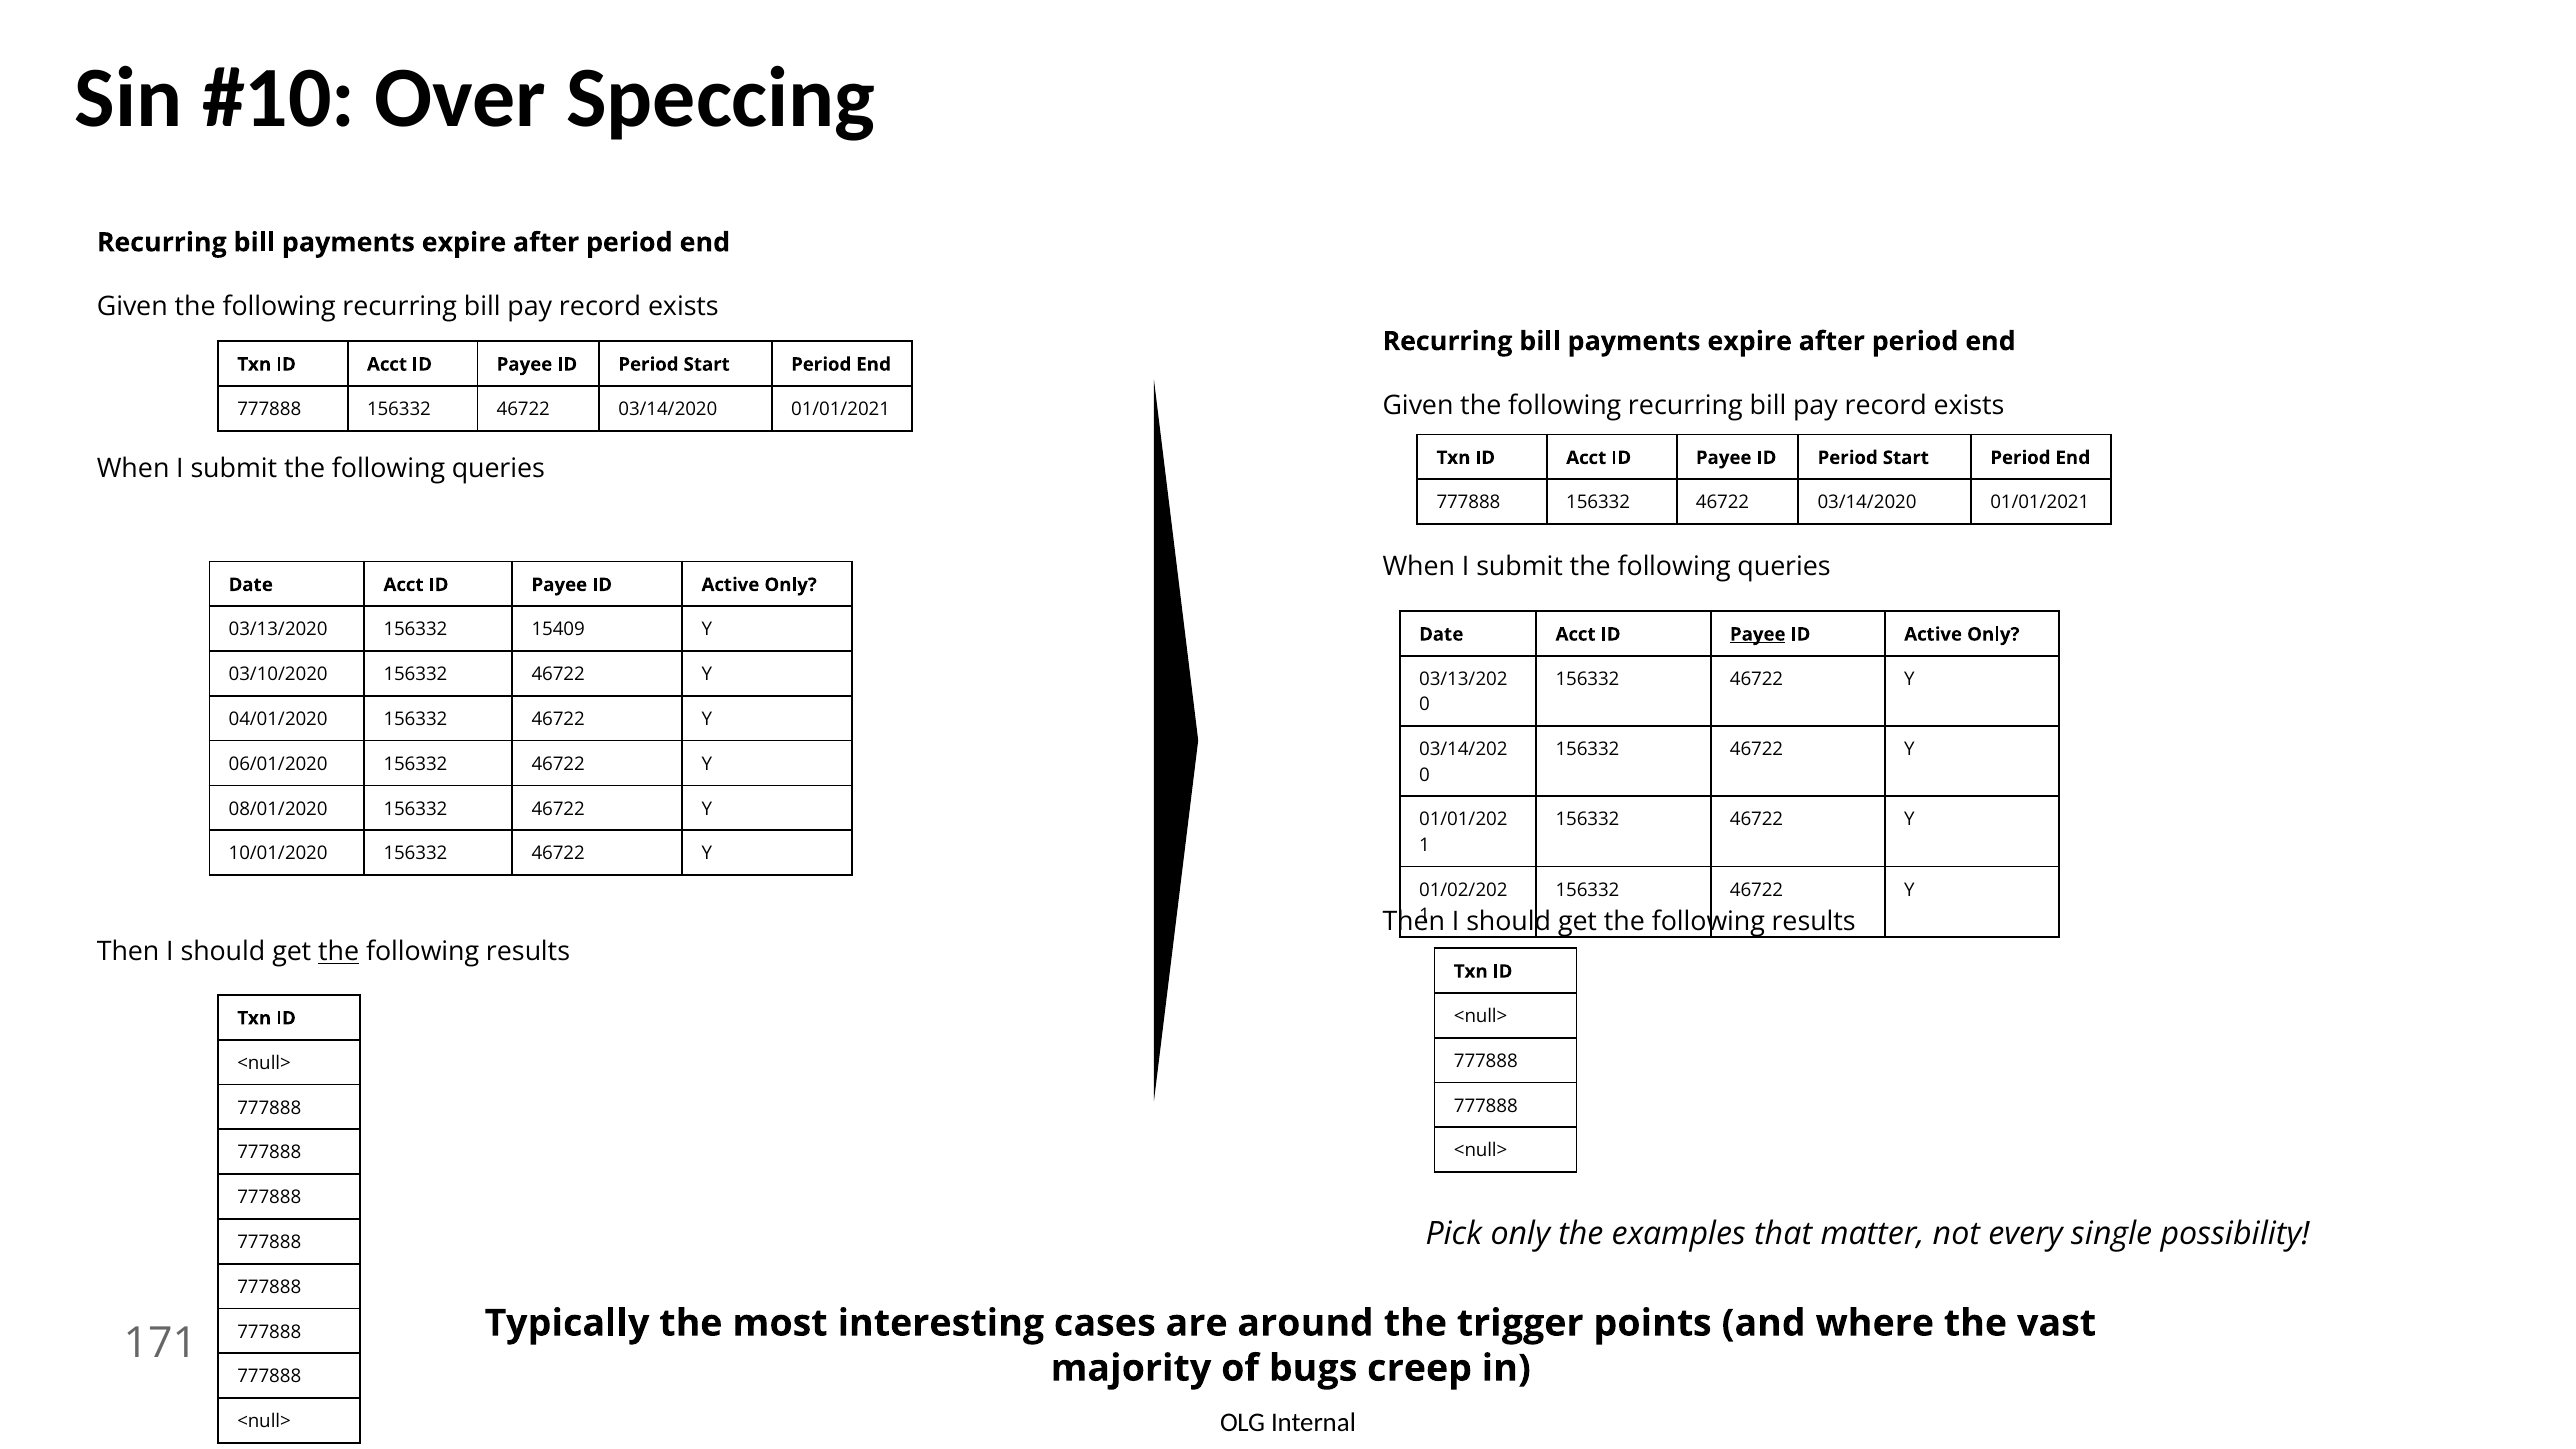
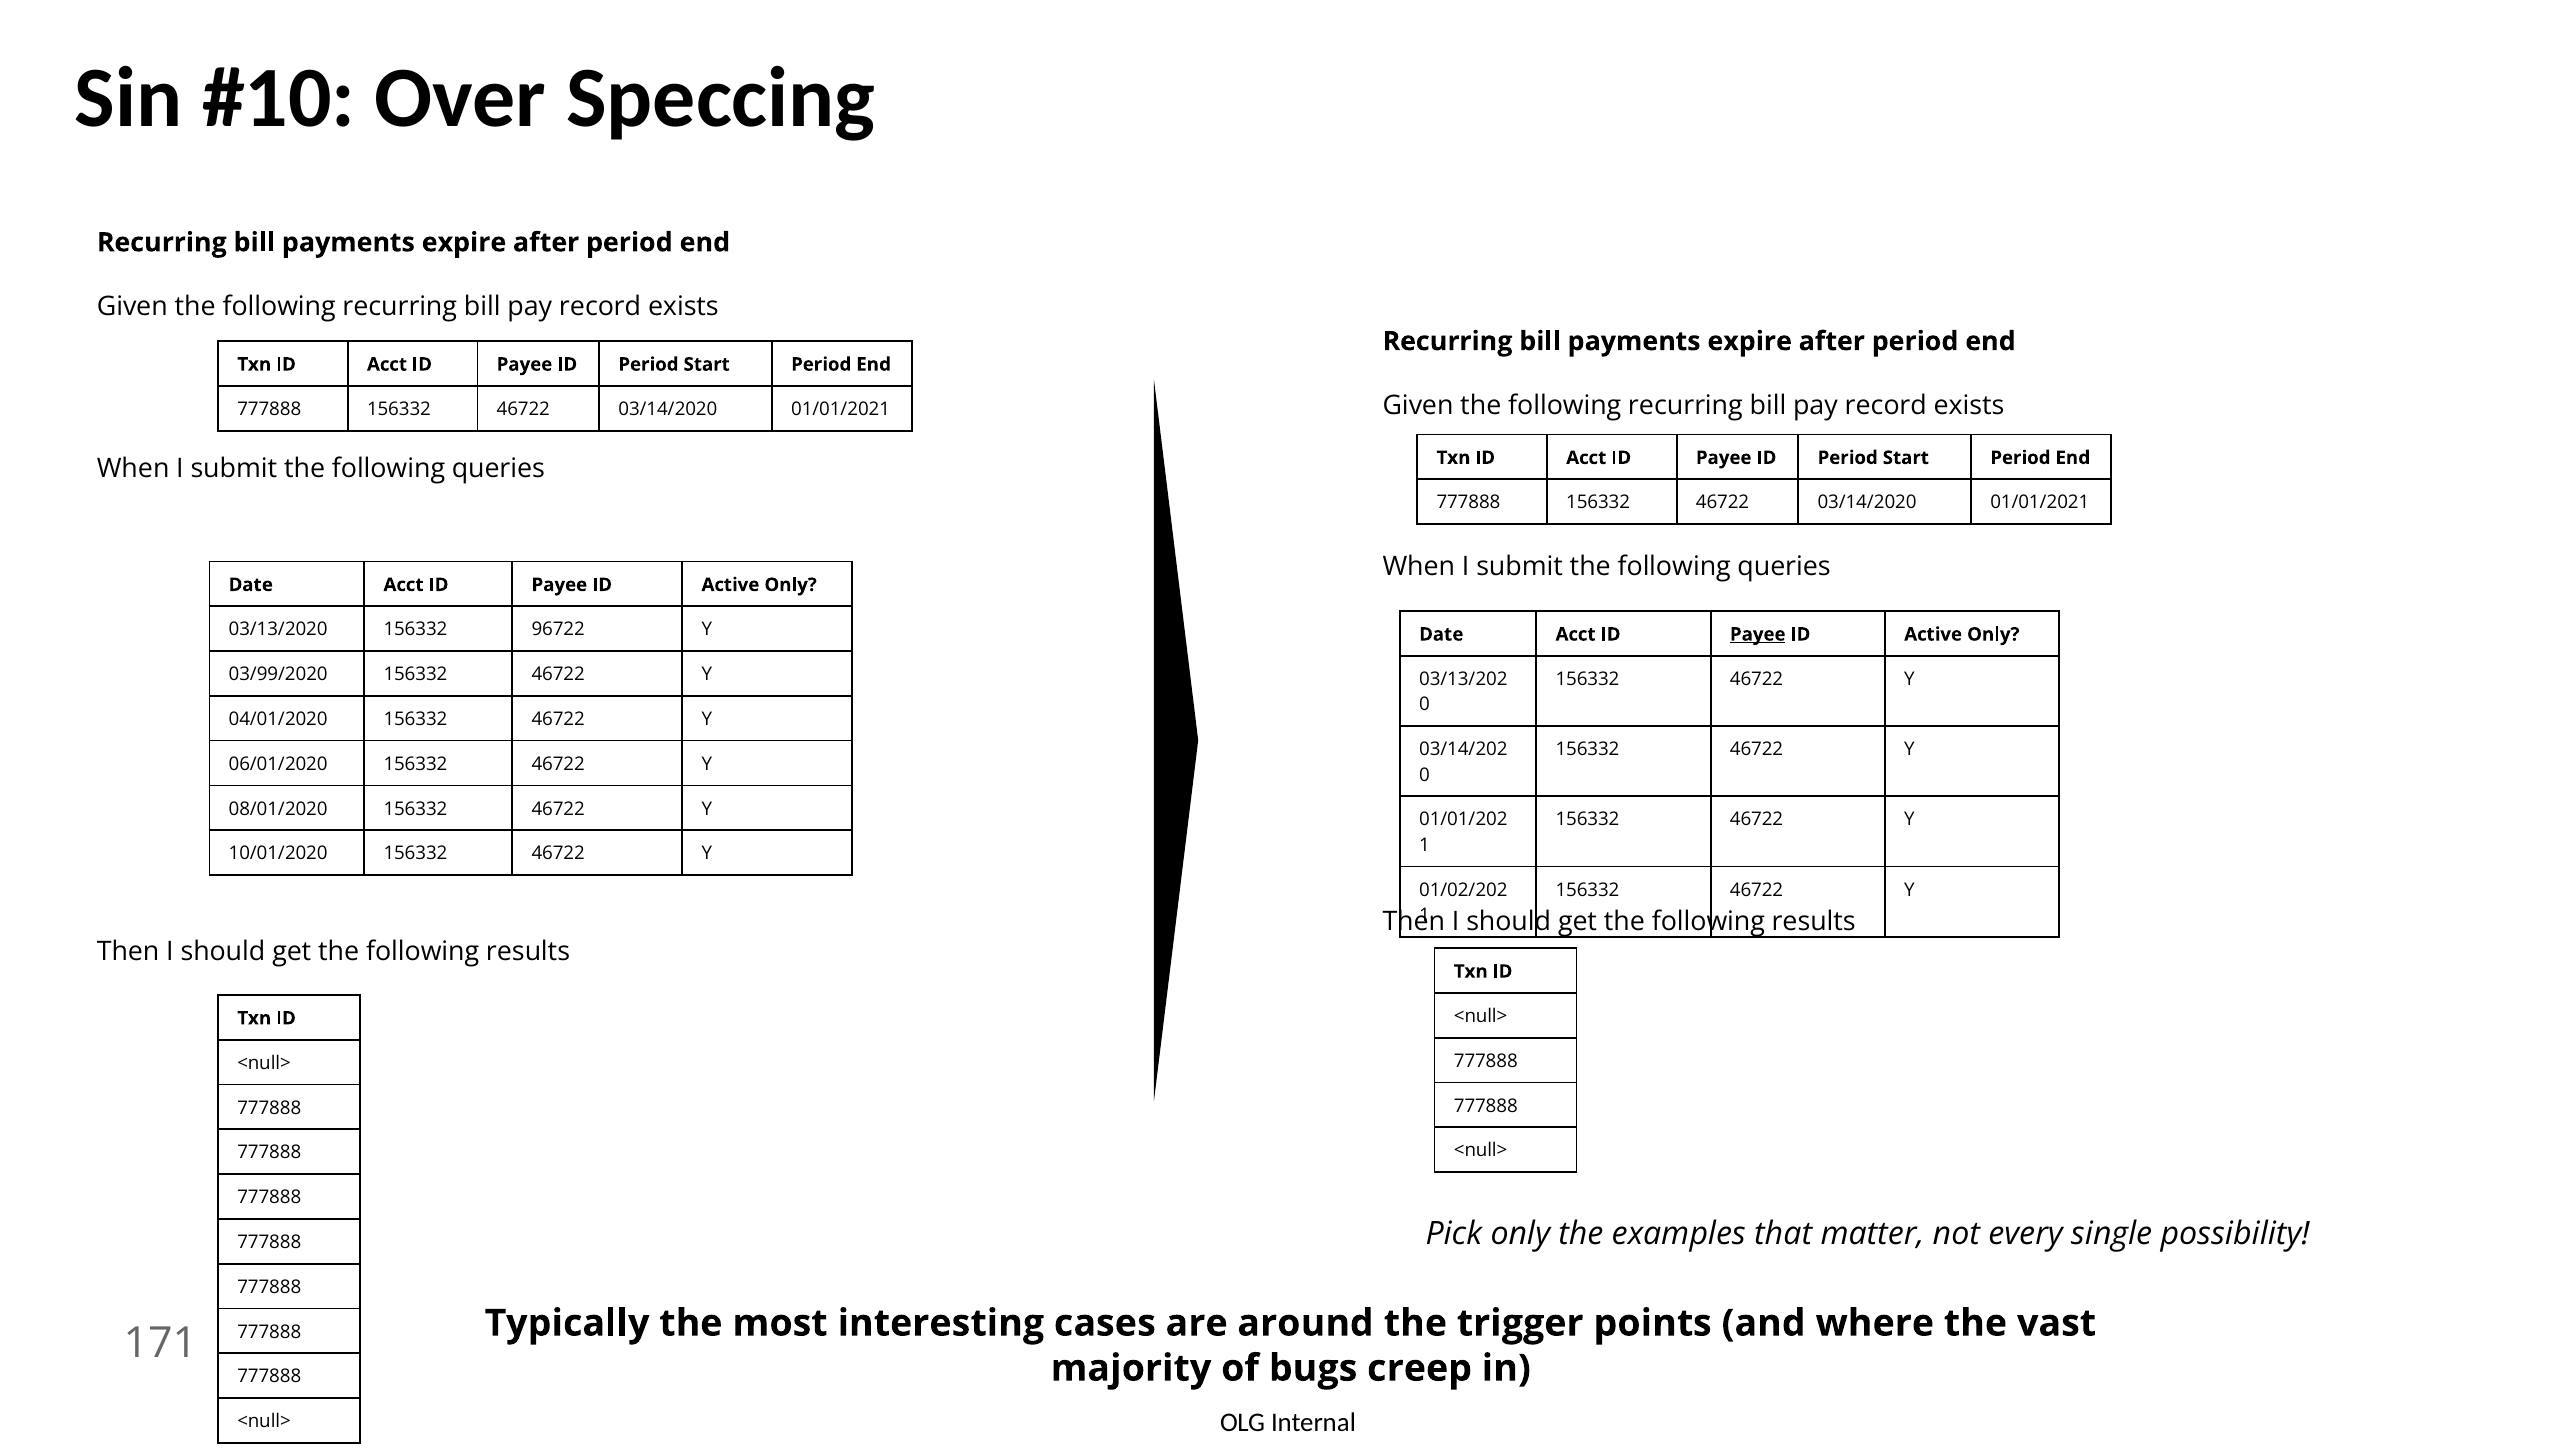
15409: 15409 -> 96722
03/10/2020: 03/10/2020 -> 03/99/2020
the at (339, 952) underline: present -> none
